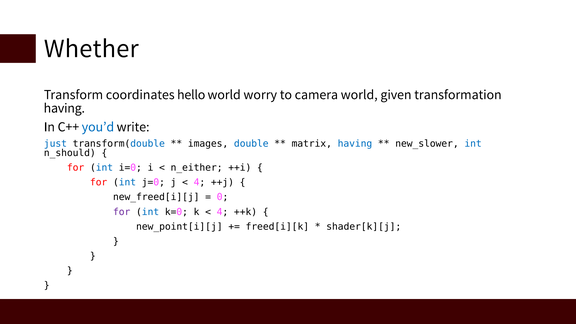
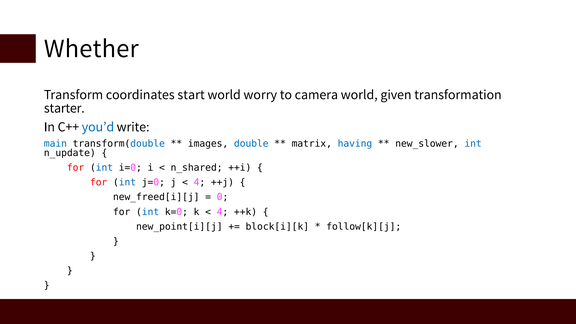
hello: hello -> start
having at (64, 108): having -> starter
just: just -> main
n_should: n_should -> n_update
n_either: n_either -> n_shared
for at (122, 212) colour: purple -> black
freed[i][k: freed[i][k -> block[i][k
shader[k][j: shader[k][j -> follow[k][j
